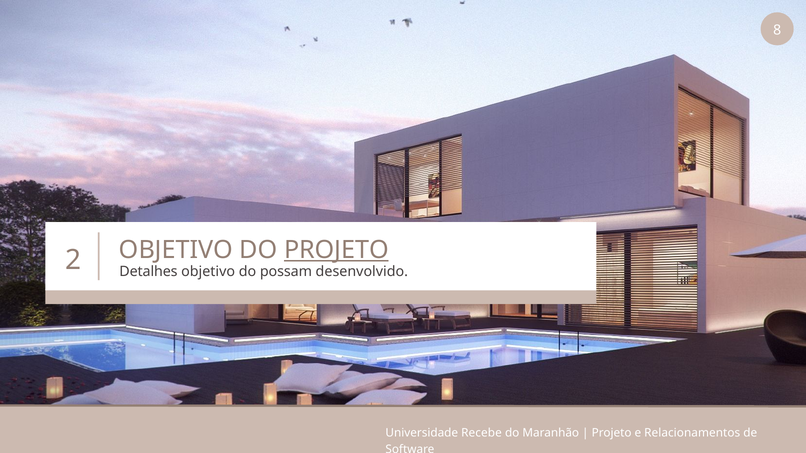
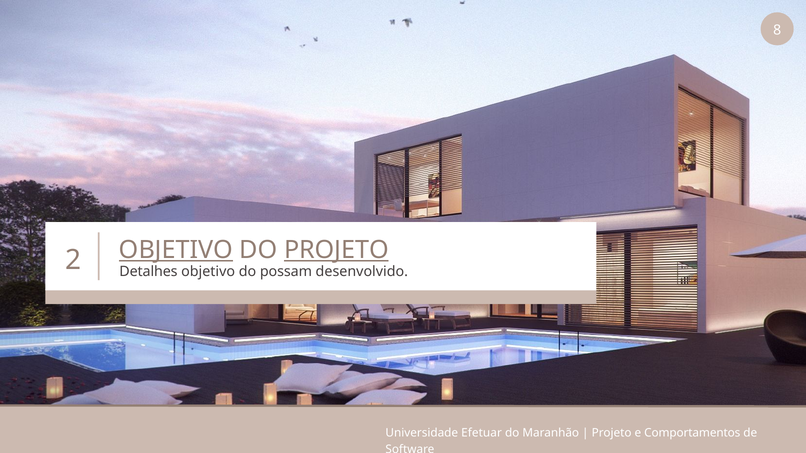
OBJETIVO at (176, 250) underline: none -> present
Recebe: Recebe -> Efetuar
Relacionamentos: Relacionamentos -> Comportamentos
